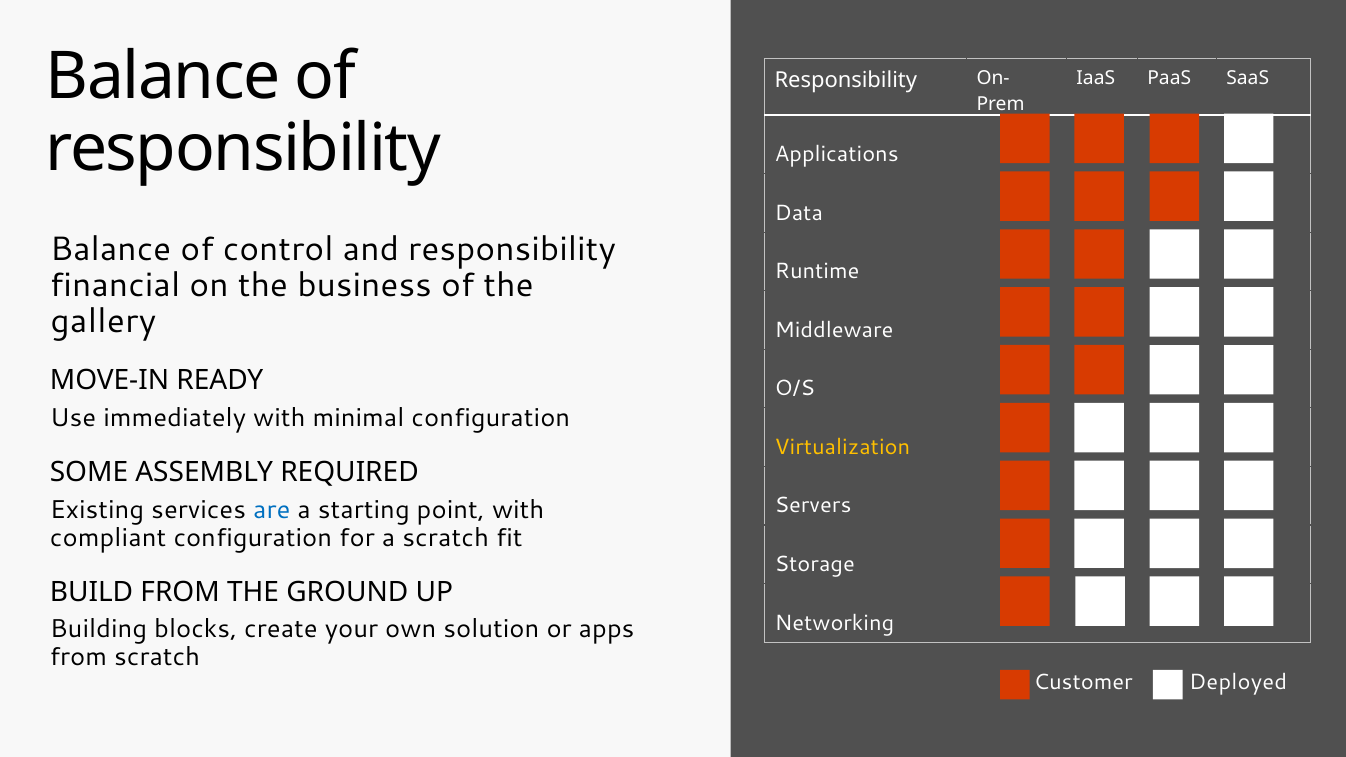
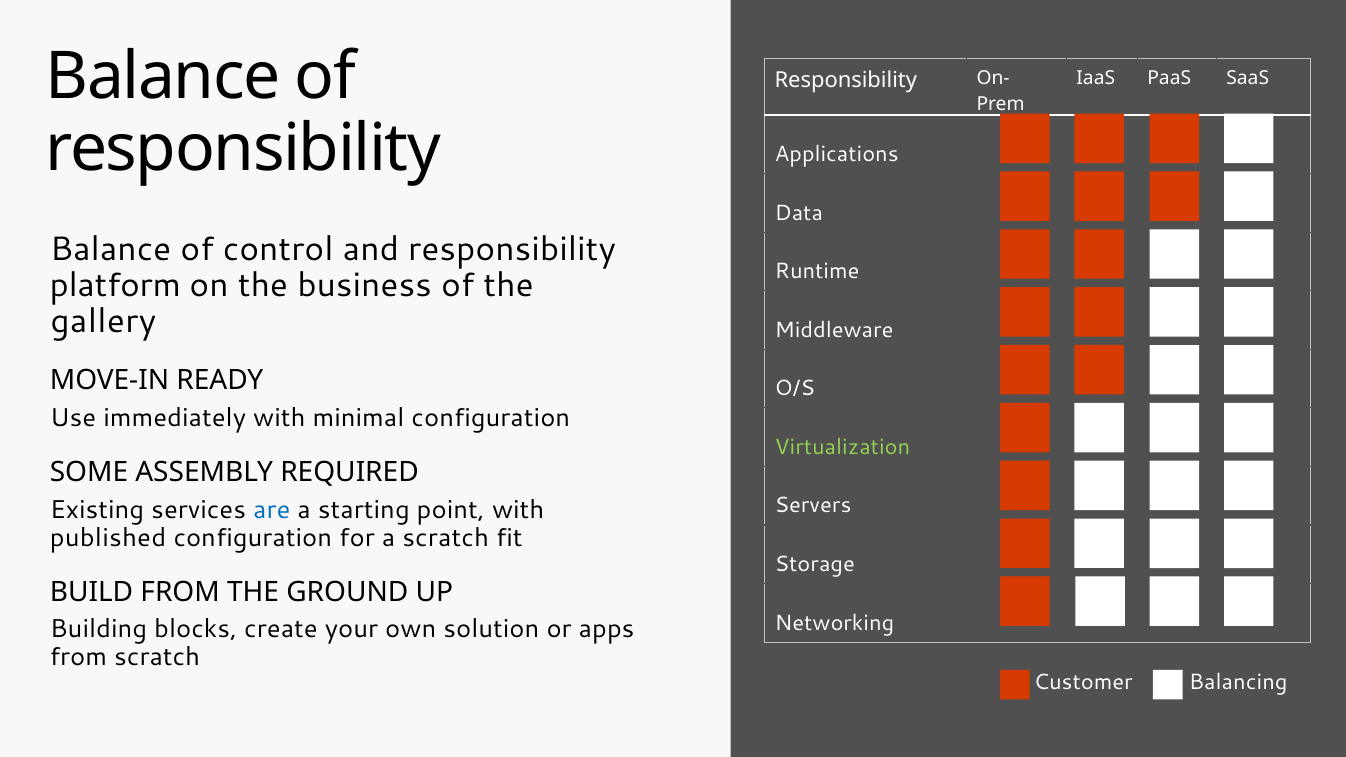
financial: financial -> platform
Virtualization colour: yellow -> light green
compliant: compliant -> published
Deployed: Deployed -> Balancing
